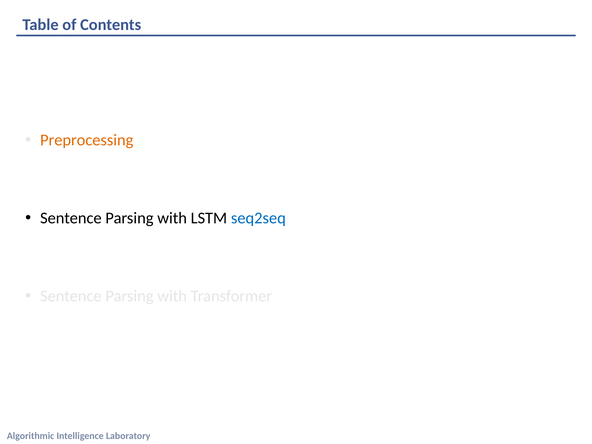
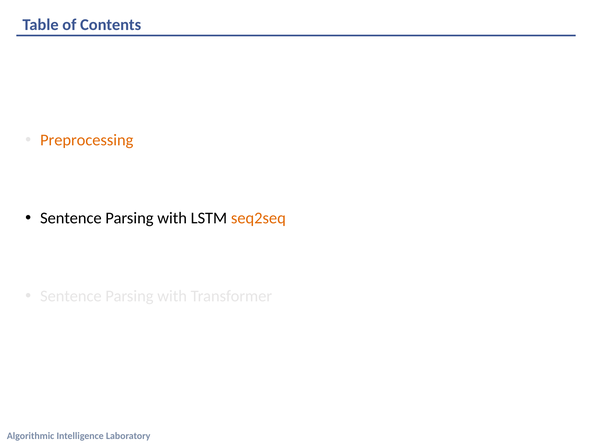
seq2seq colour: blue -> orange
